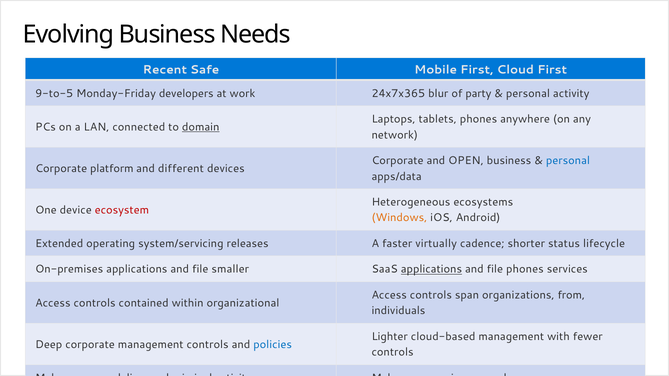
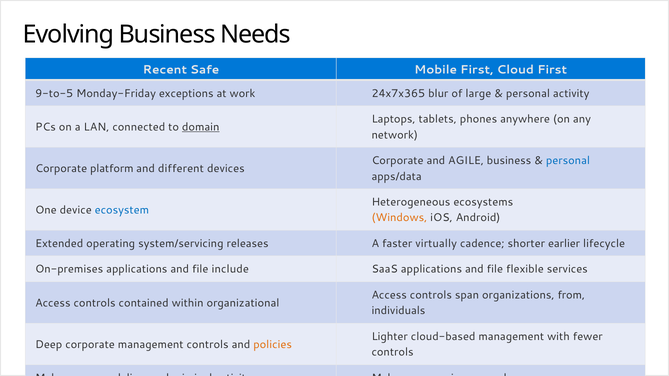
developers: developers -> exceptions
party: party -> large
OPEN: OPEN -> AGILE
ecosystem colour: red -> blue
status: status -> earlier
smaller: smaller -> include
applications at (431, 270) underline: present -> none
file phones: phones -> flexible
policies colour: blue -> orange
